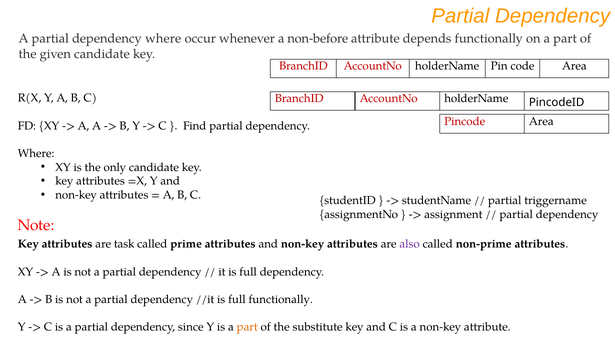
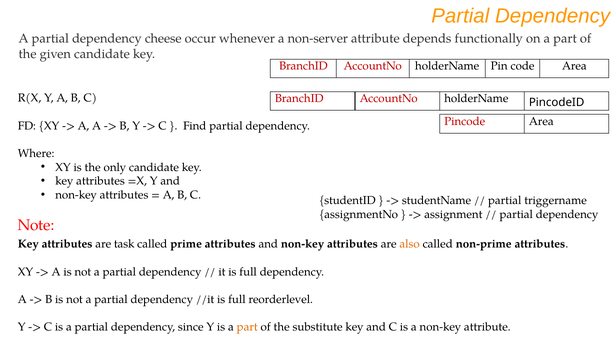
A partial dependency where: where -> cheese
non-before: non-before -> non-server
also colour: purple -> orange
full functionally: functionally -> reorderlevel
